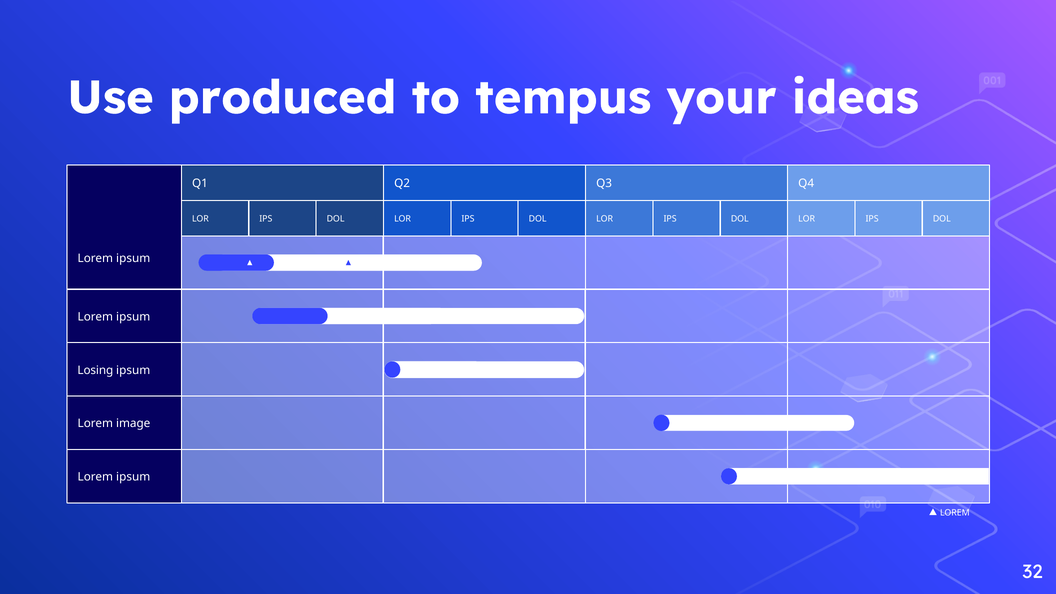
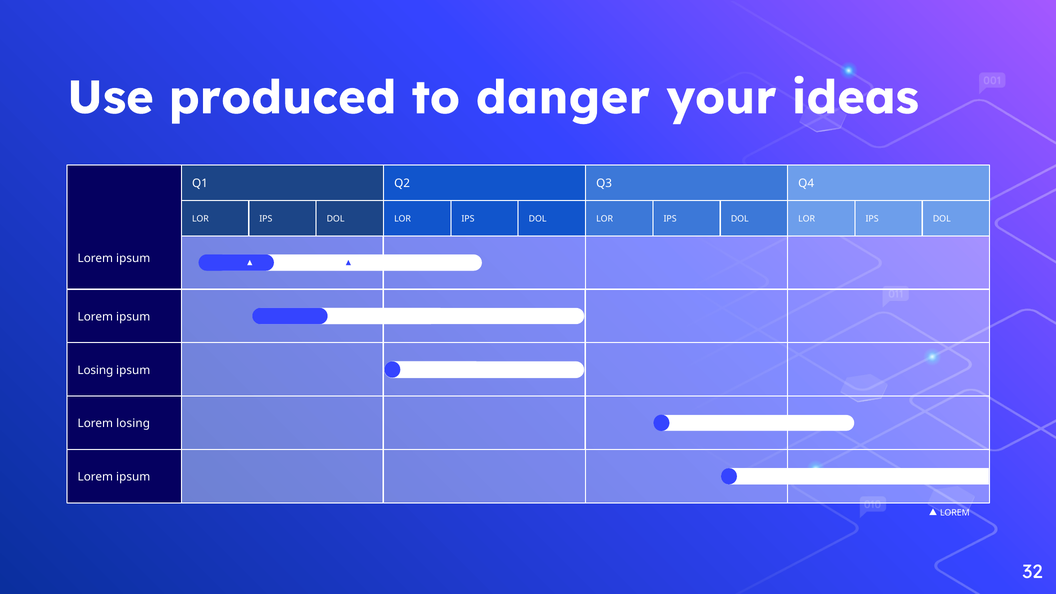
tempus: tempus -> danger
Lorem image: image -> losing
